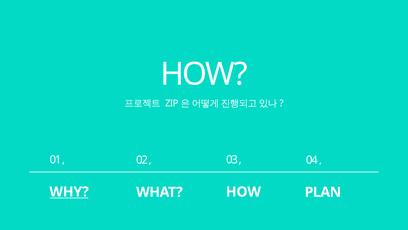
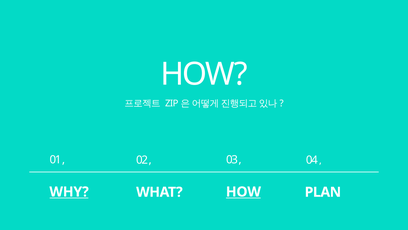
HOW at (243, 191) underline: none -> present
